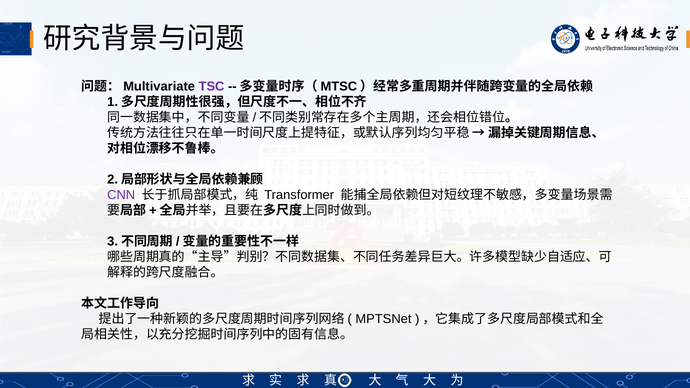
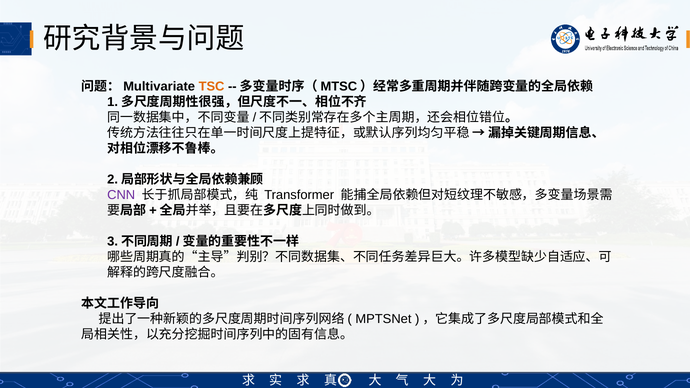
TSC colour: purple -> orange
